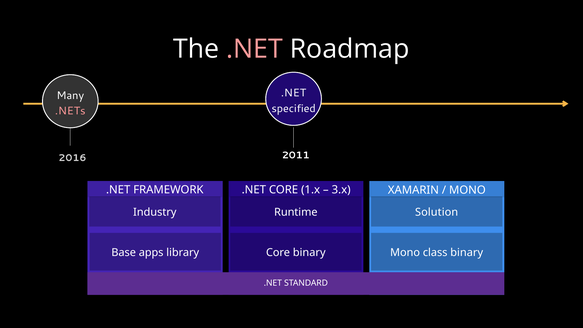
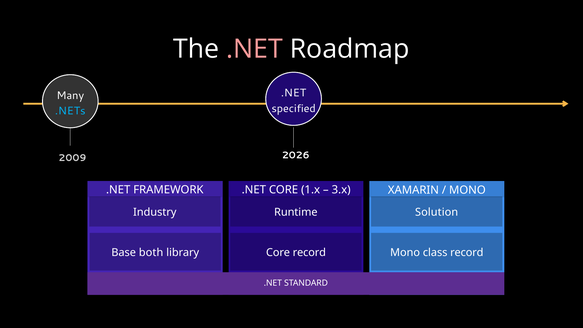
.NETs colour: pink -> light blue
2011: 2011 -> 2026
2016: 2016 -> 2009
apps: apps -> both
Core binary: binary -> record
class binary: binary -> record
